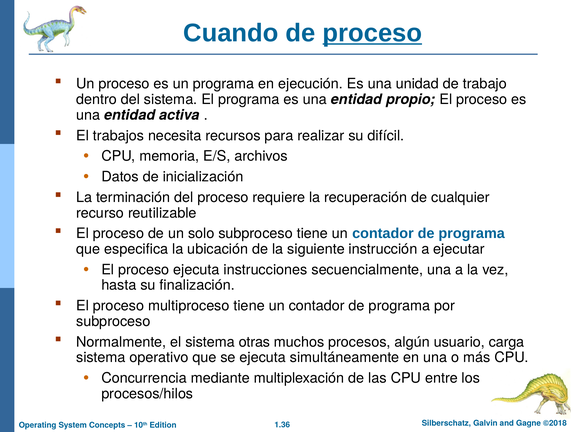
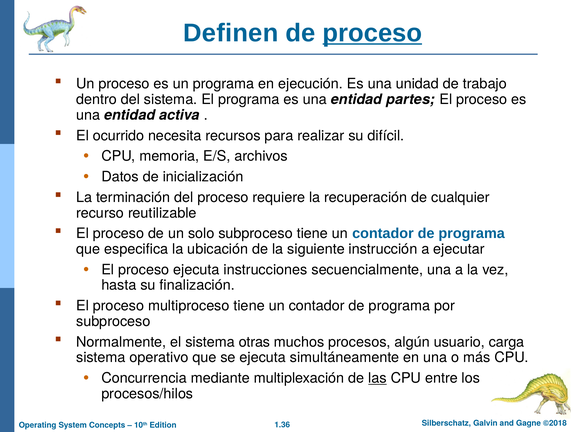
Cuando: Cuando -> Definen
propio: propio -> partes
trabajos: trabajos -> ocurrido
las underline: none -> present
